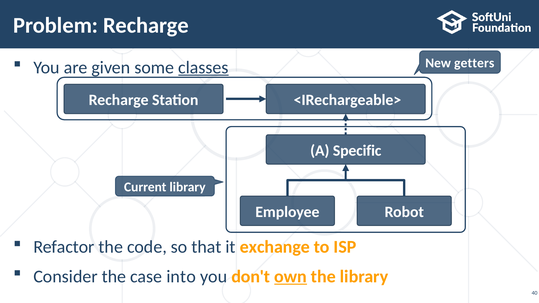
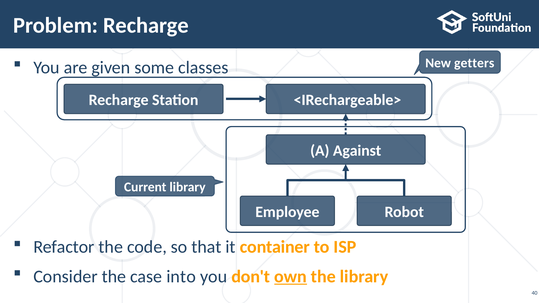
classes underline: present -> none
Specific: Specific -> Against
exchange: exchange -> container
